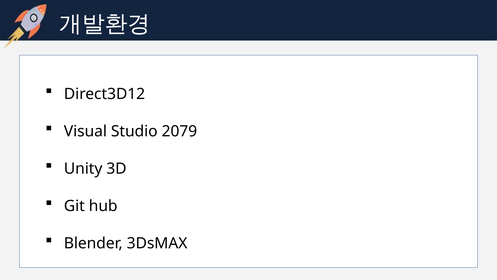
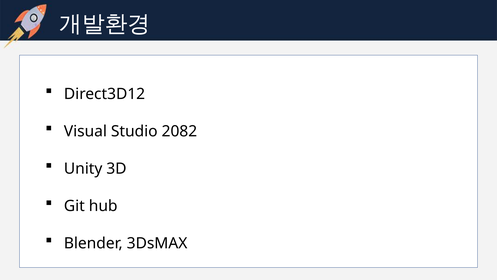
2079: 2079 -> 2082
